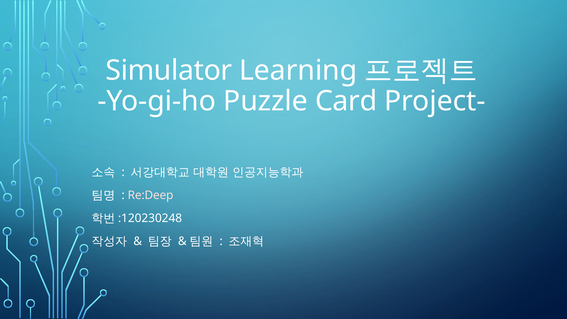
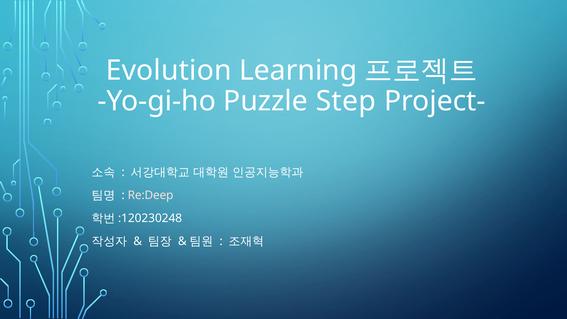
Simulator: Simulator -> Evolution
Card: Card -> Step
